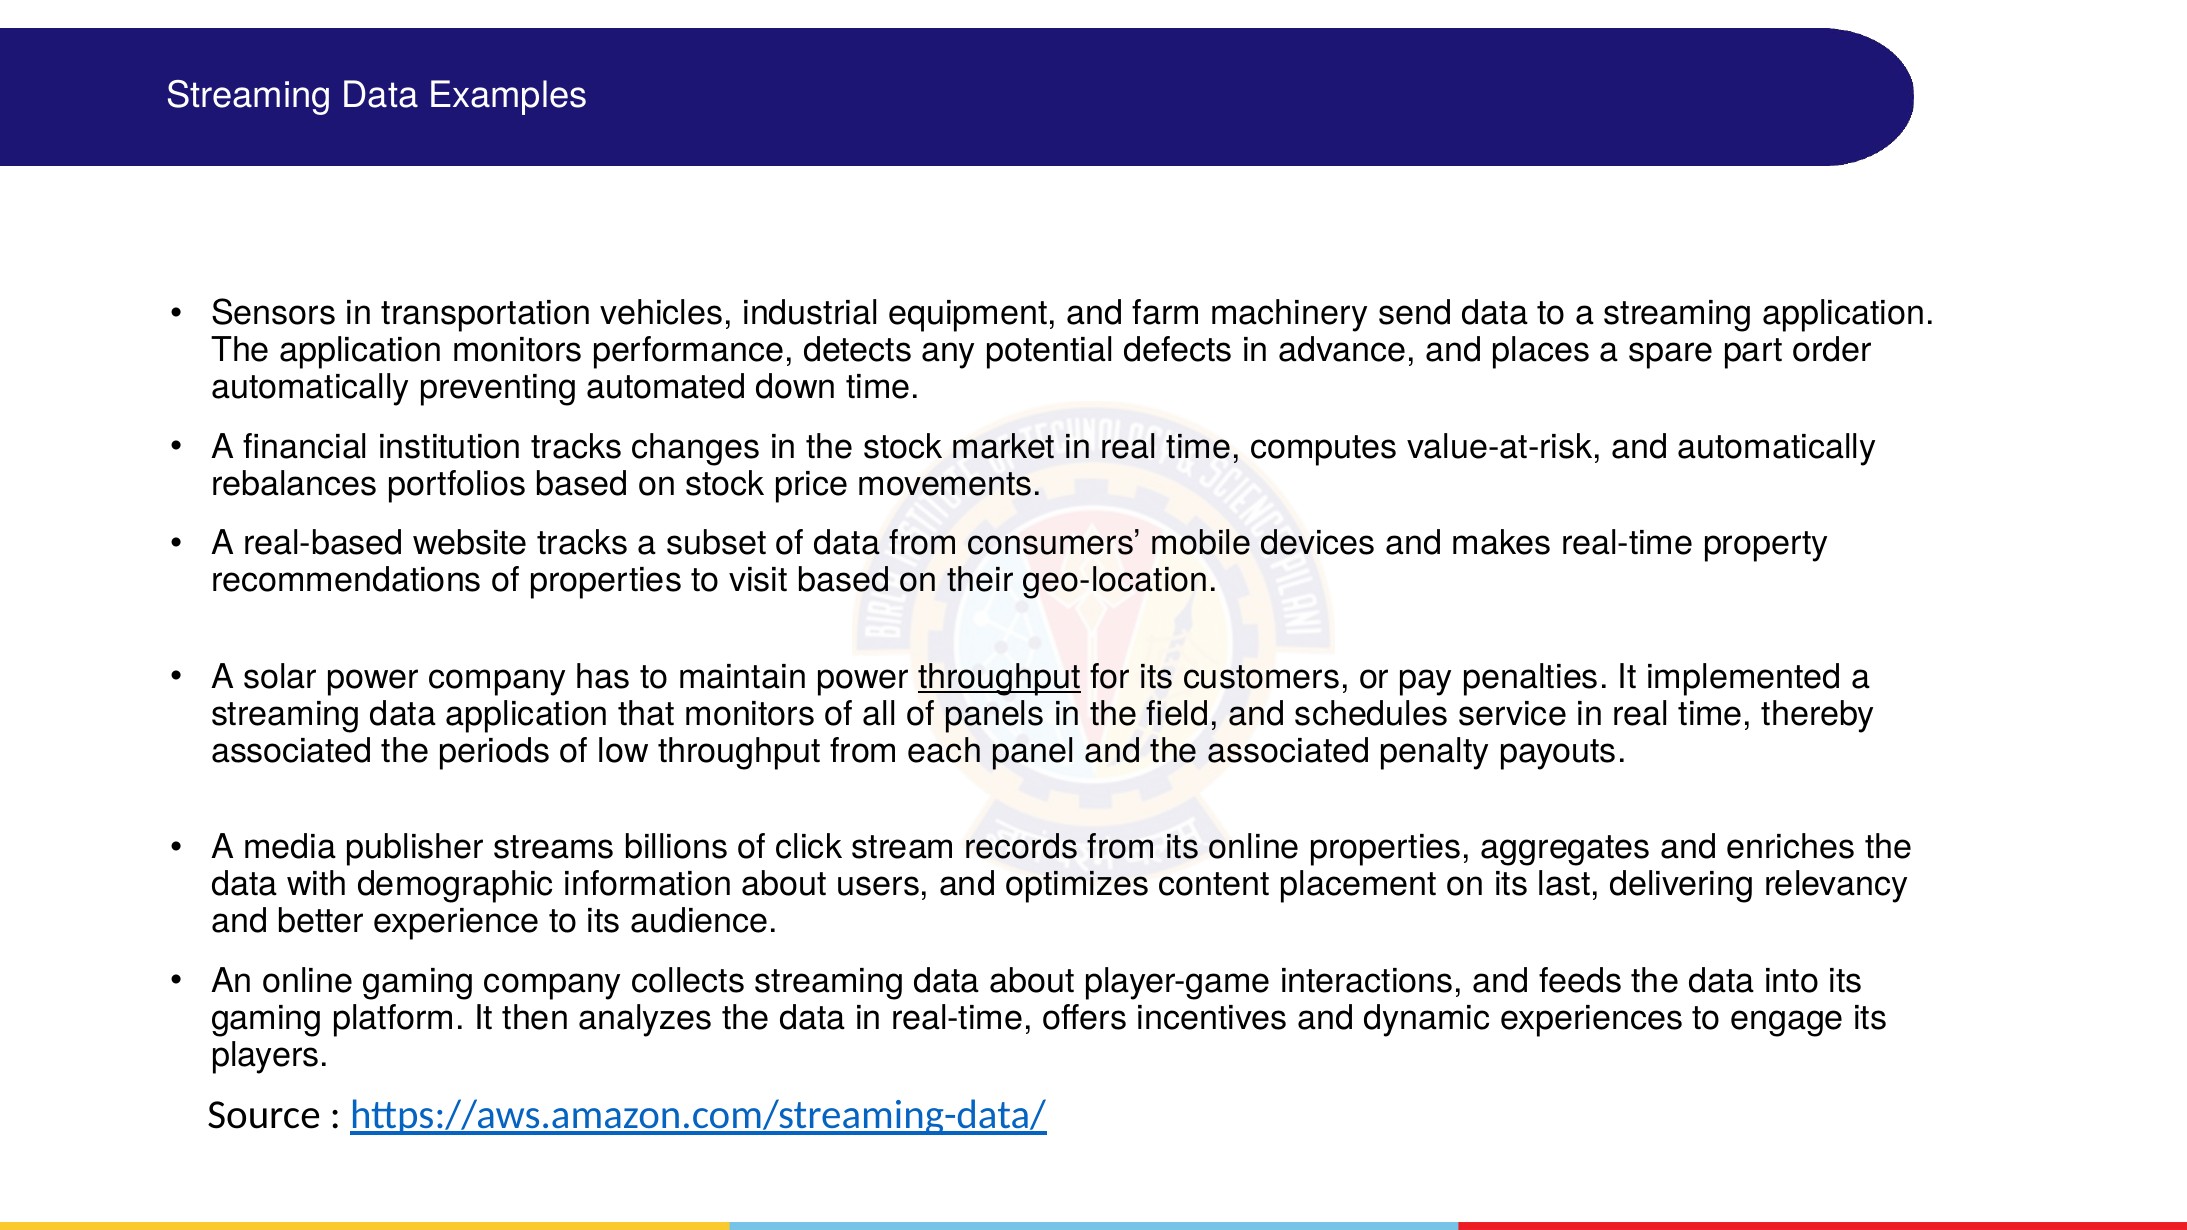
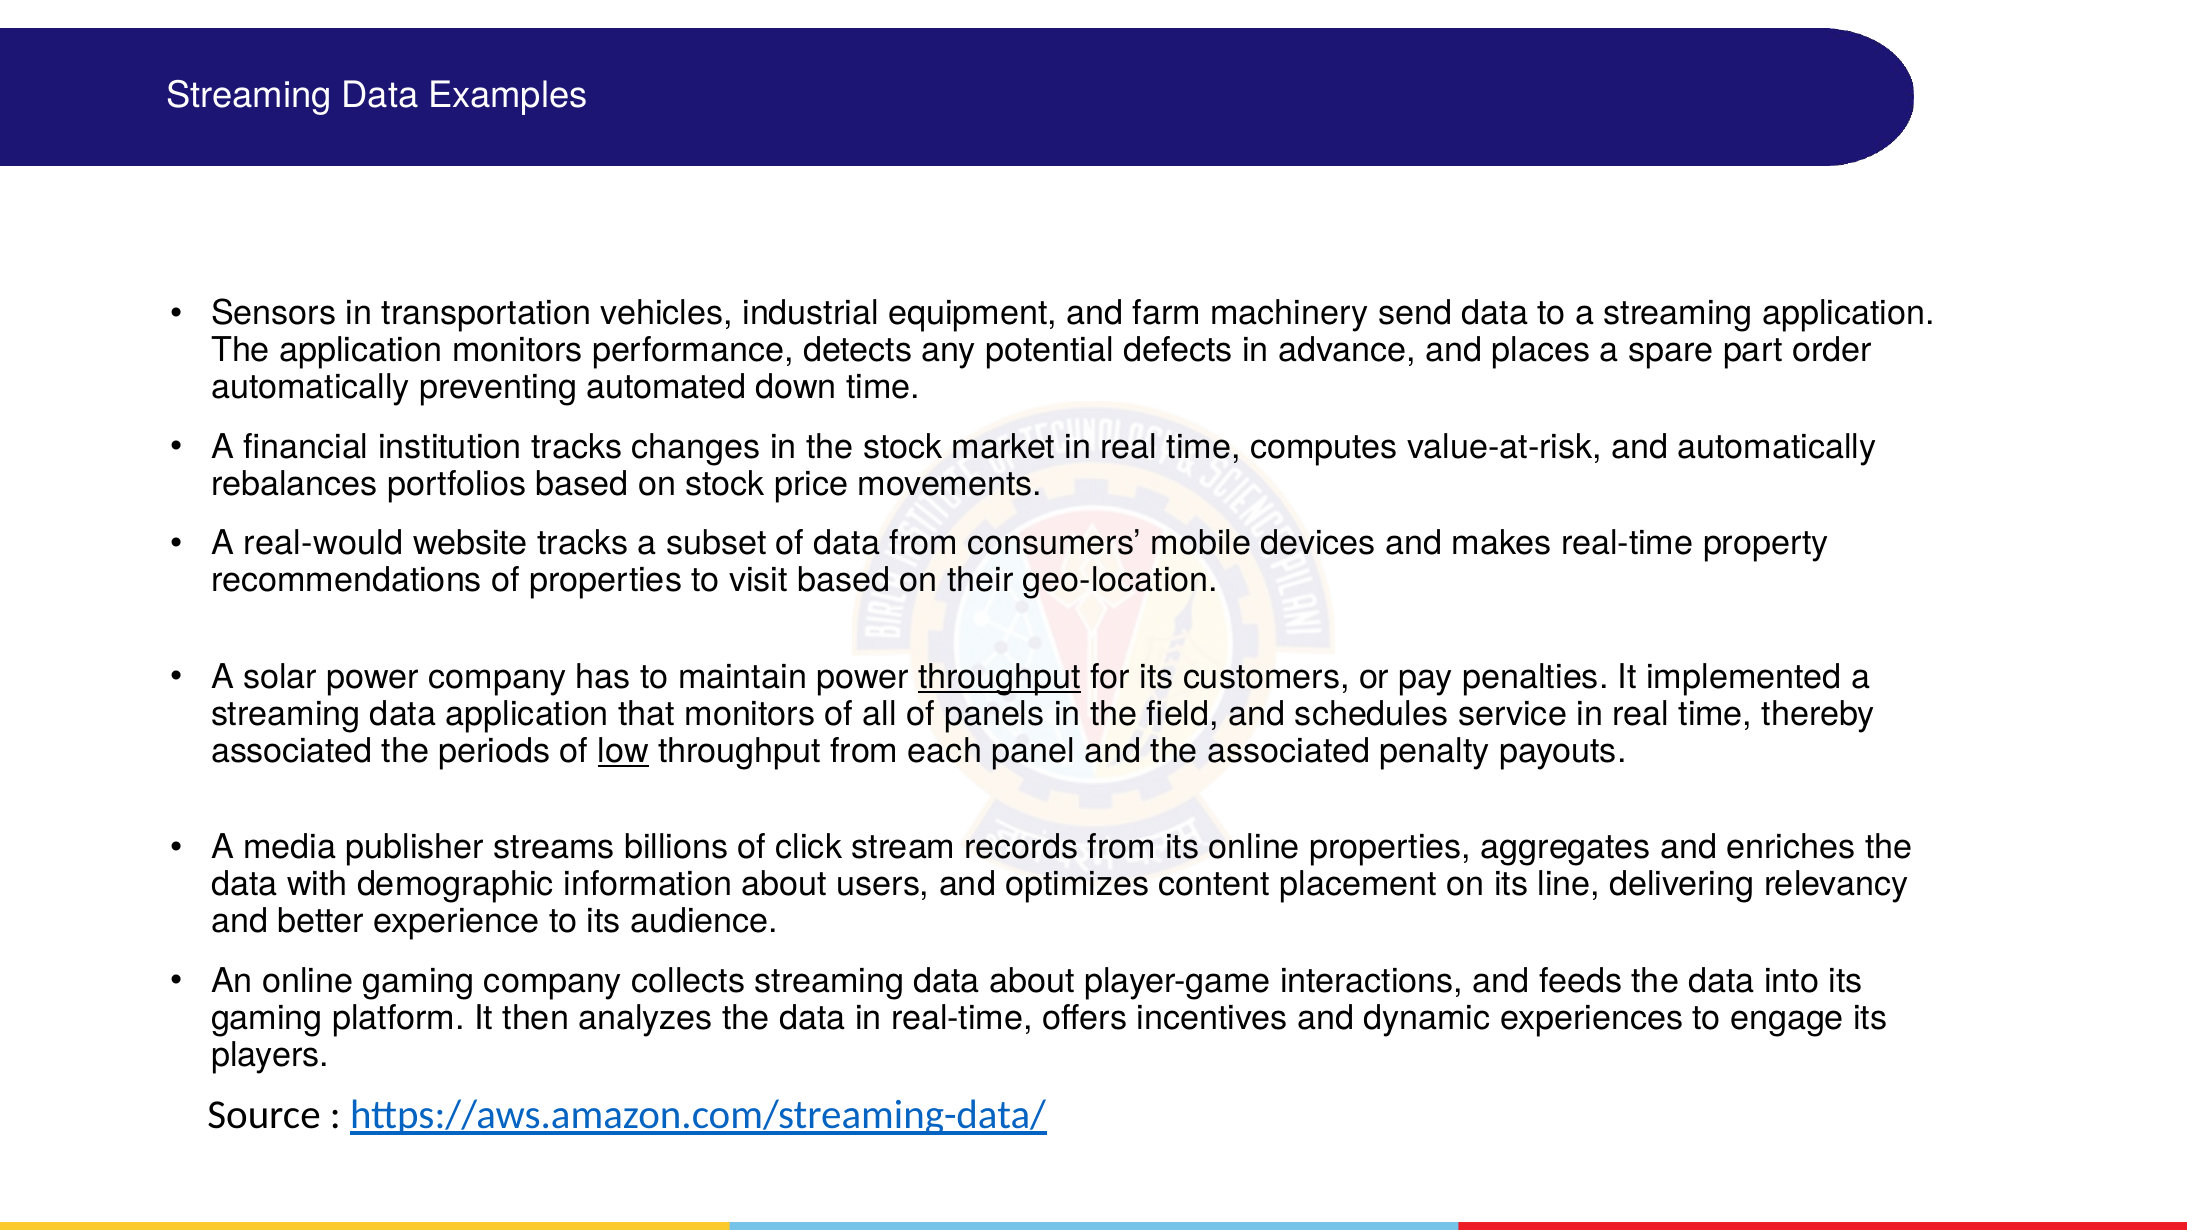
real-based: real-based -> real-would
low underline: none -> present
last: last -> line
